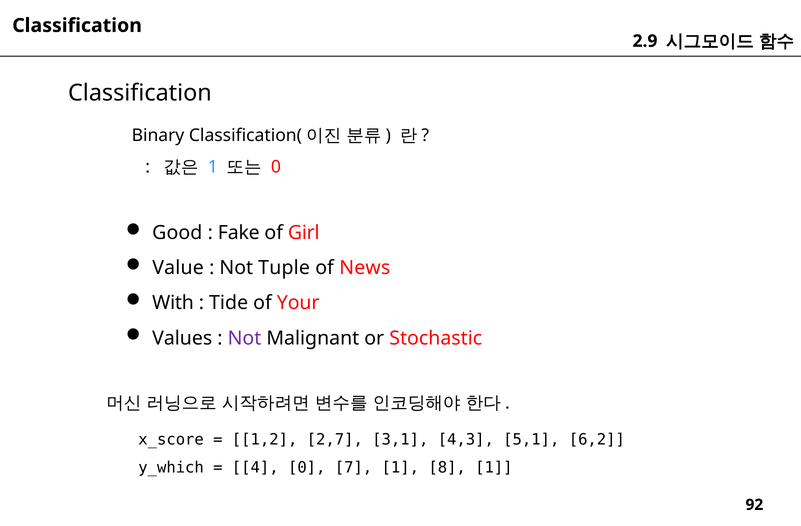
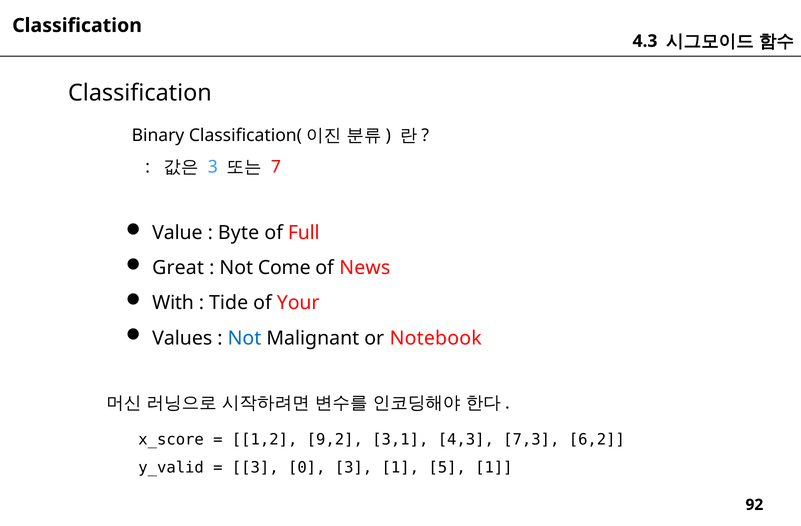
2.9: 2.9 -> 4.3
1 at (213, 167): 1 -> 3
0 at (276, 167): 0 -> 7
Good: Good -> Value
Fake: Fake -> Byte
Girl: Girl -> Full
Value: Value -> Great
Tuple: Tuple -> Come
Not at (244, 338) colour: purple -> blue
Stochastic: Stochastic -> Notebook
2,7: 2,7 -> 9,2
5,1: 5,1 -> 7,3
y_which: y_which -> y_valid
4 at (255, 468): 4 -> 3
0 7: 7 -> 3
8: 8 -> 5
